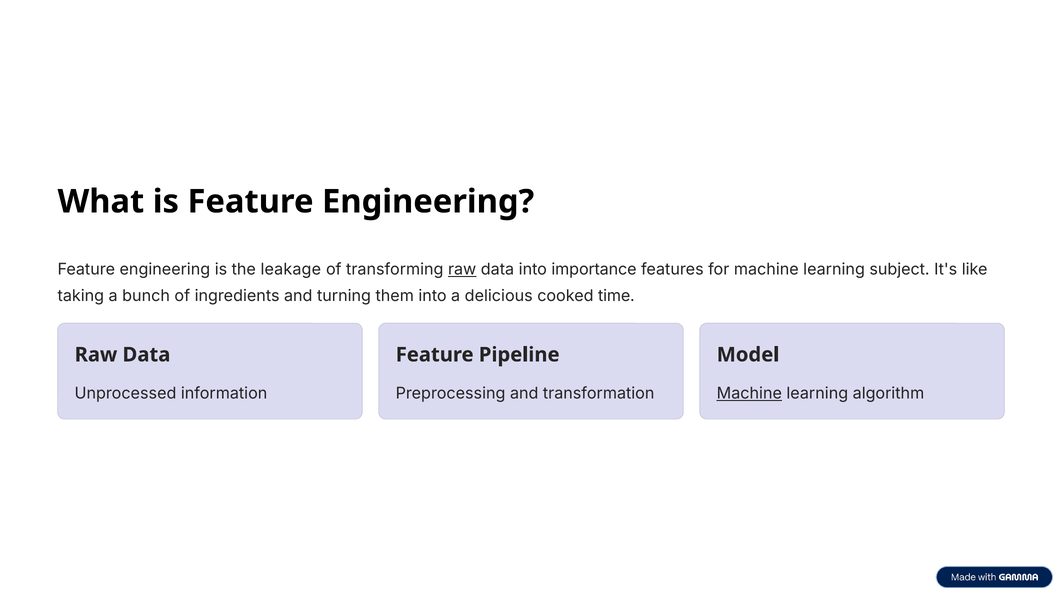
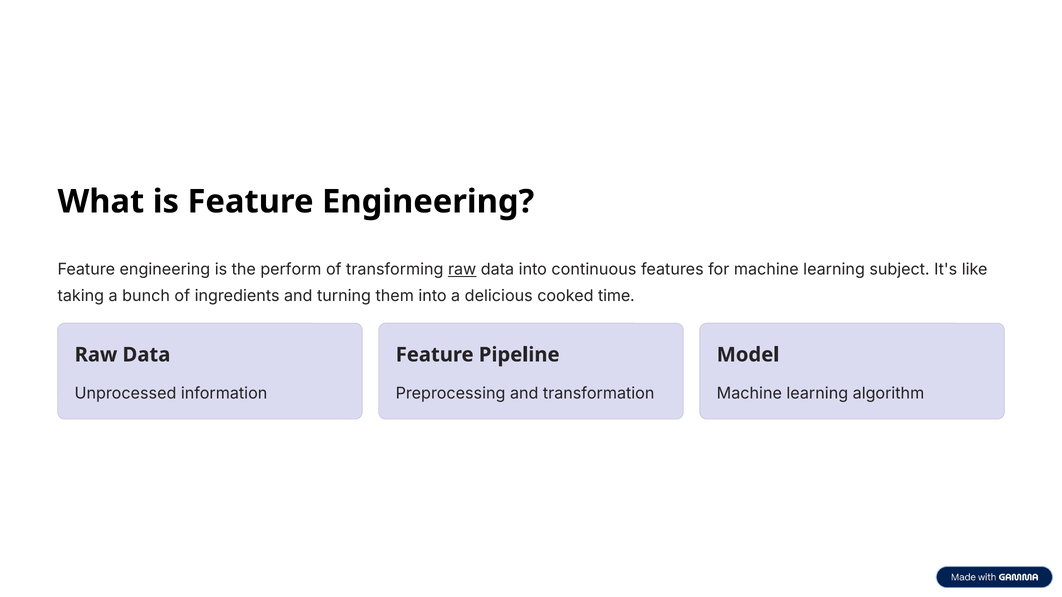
leakage: leakage -> perform
importance: importance -> continuous
Machine at (749, 394) underline: present -> none
